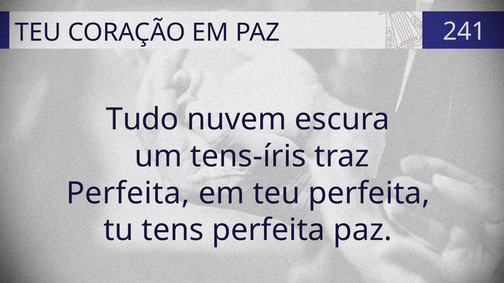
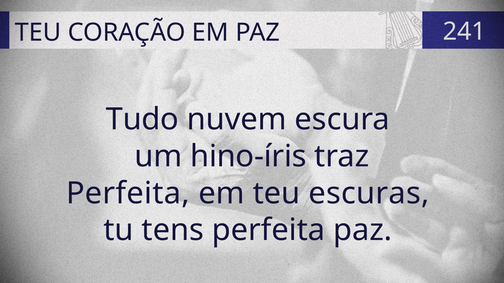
tens-íris: tens-íris -> hino-íris
teu perfeita: perfeita -> escuras
